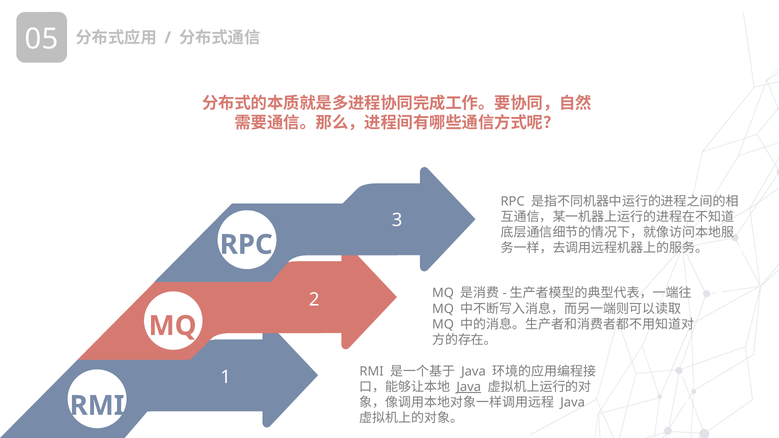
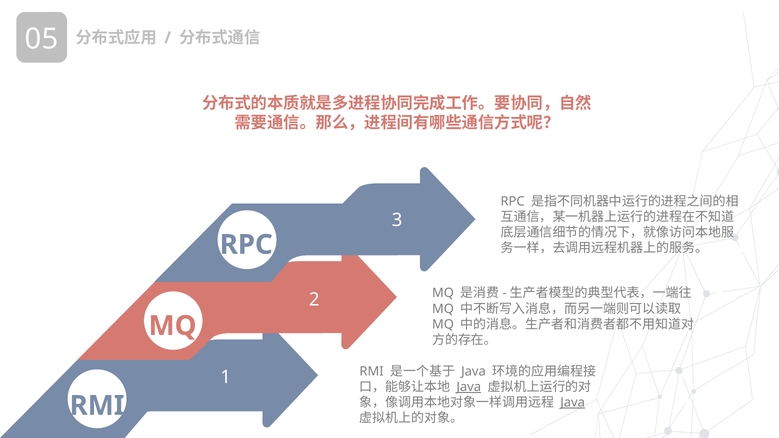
Java at (573, 403) underline: none -> present
